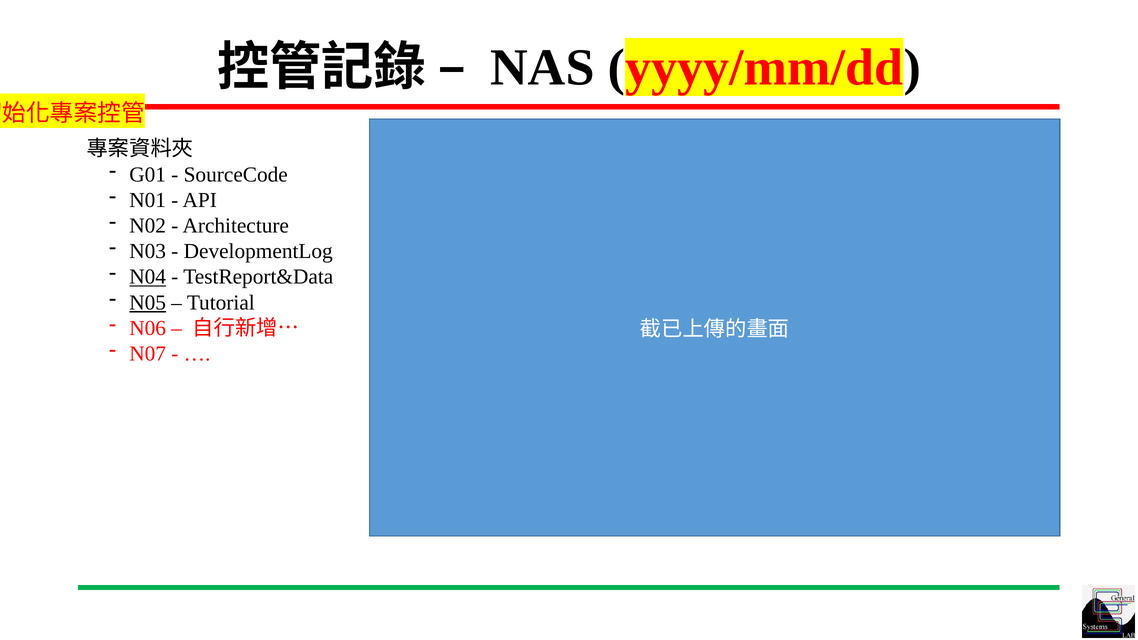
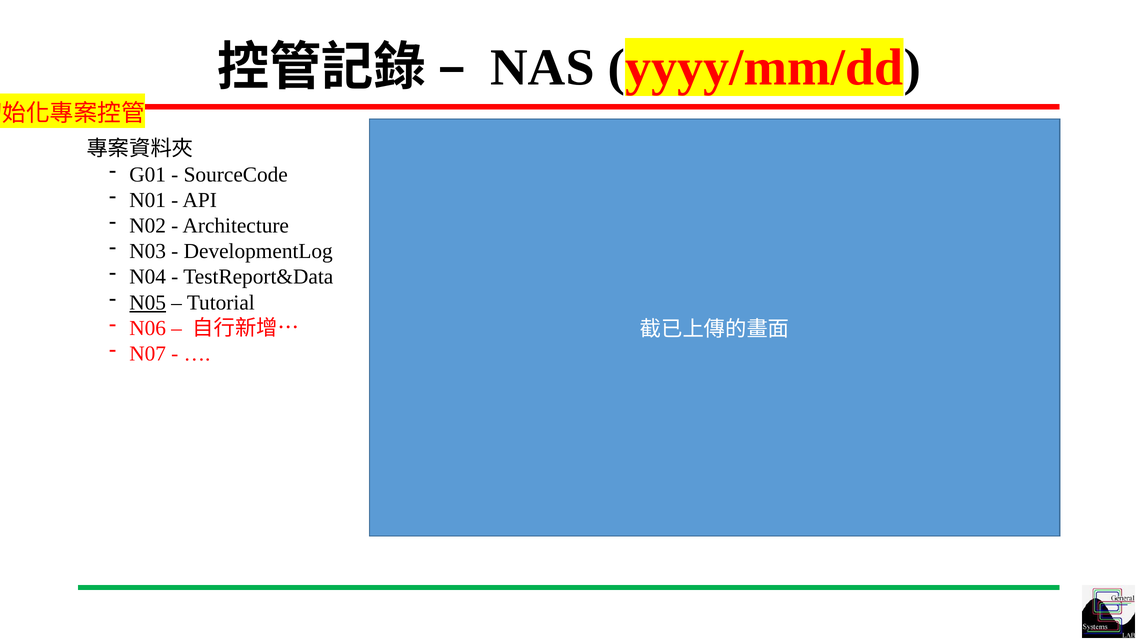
N04 underline: present -> none
